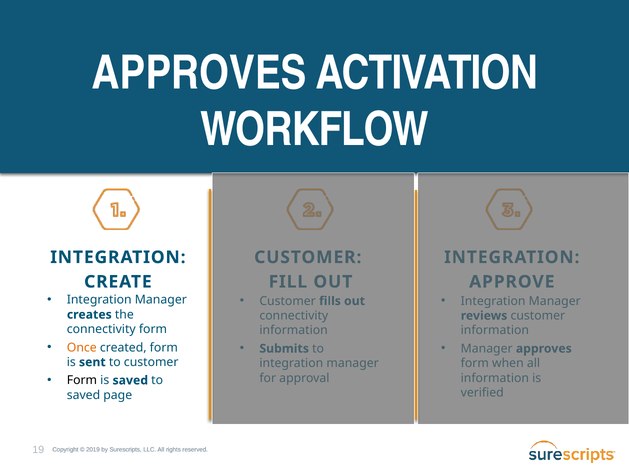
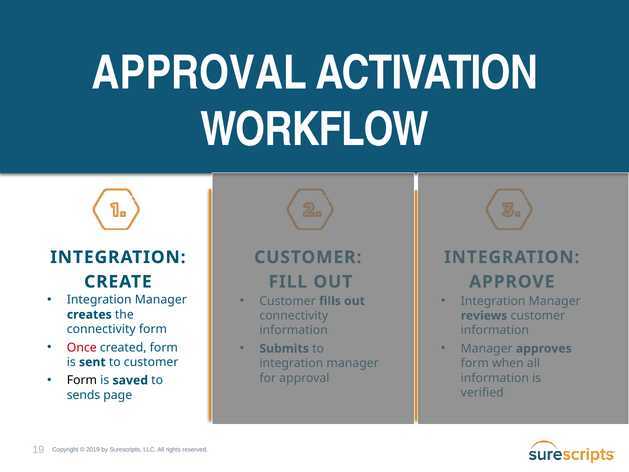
APPROVES at (199, 73): APPROVES -> APPROVAL
Once colour: orange -> red
saved at (83, 395): saved -> sends
